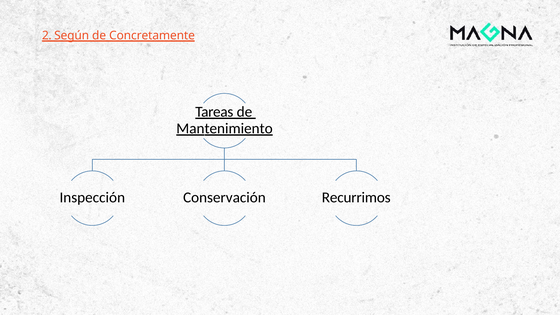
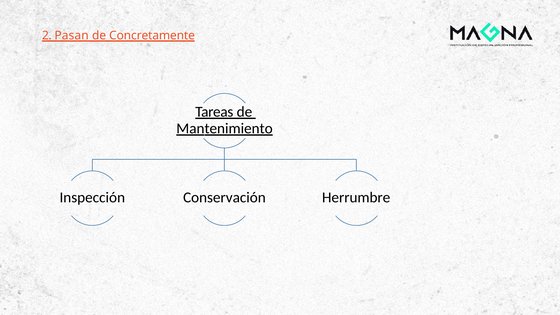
Según: Según -> Pasan
Recurrimos: Recurrimos -> Herrumbre
